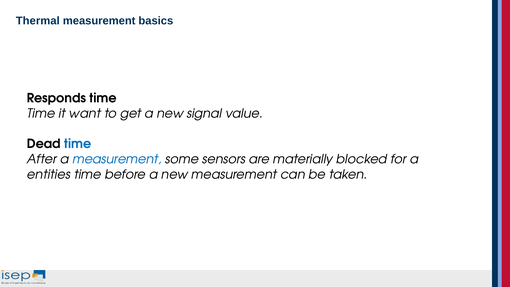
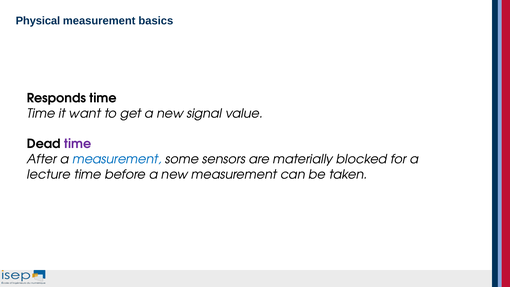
Thermal: Thermal -> Physical
time at (78, 144) colour: blue -> purple
entities: entities -> lecture
